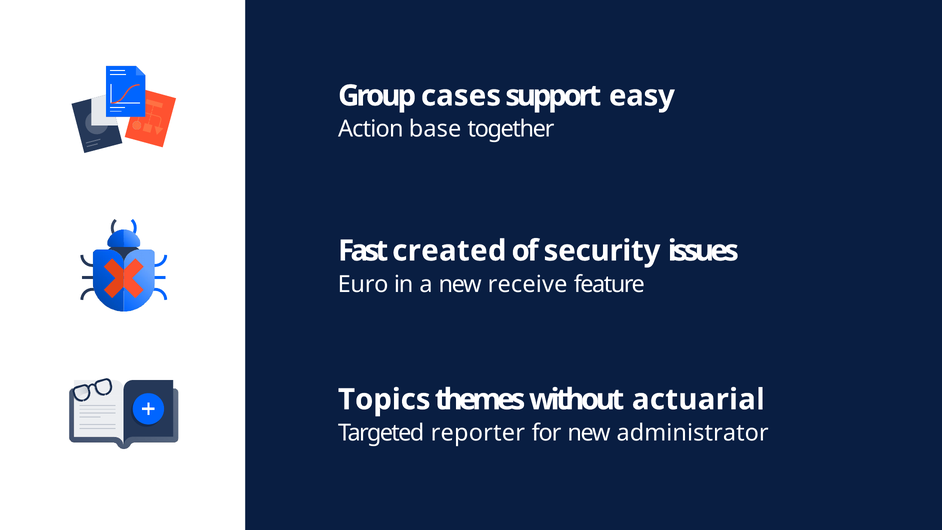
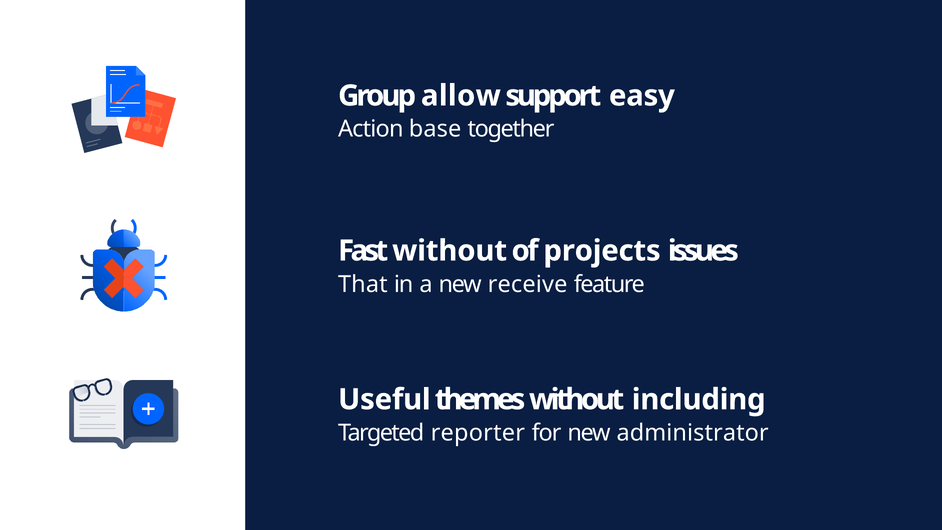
cases: cases -> allow
Fast created: created -> without
security: security -> projects
Euro: Euro -> That
Topics: Topics -> Useful
actuarial: actuarial -> including
